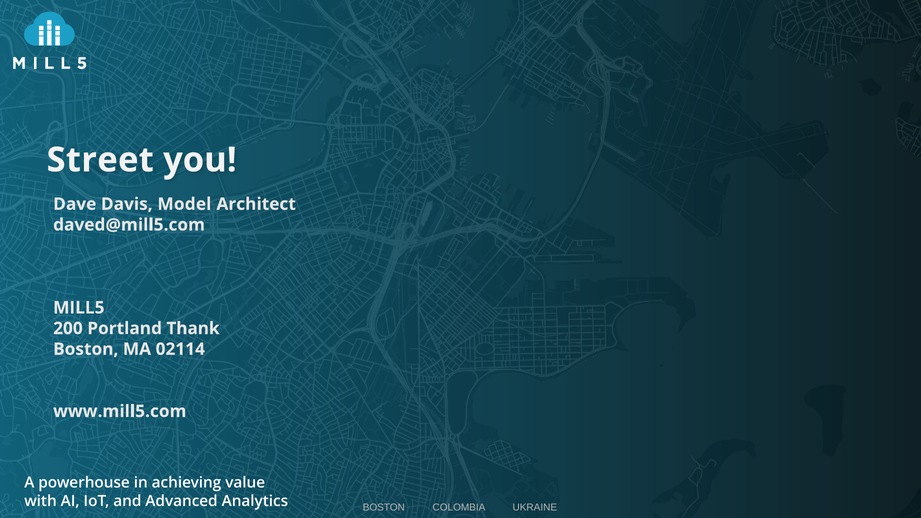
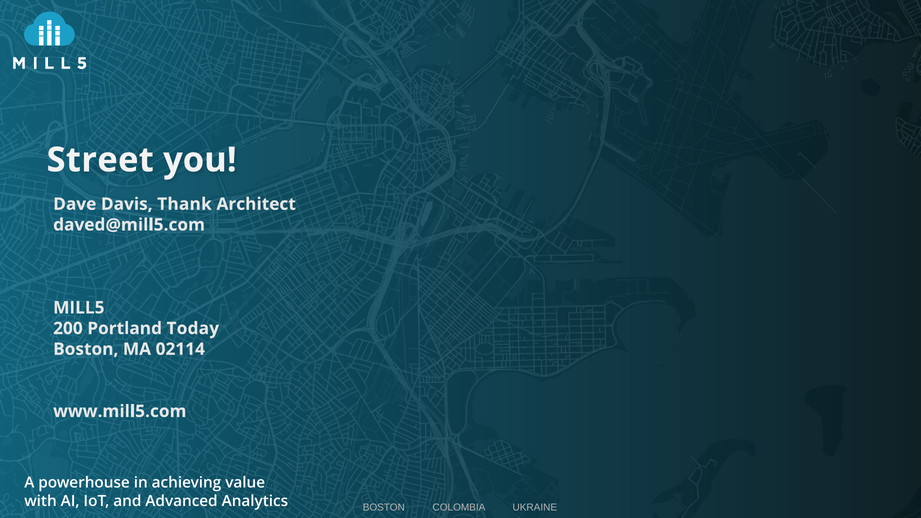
Model: Model -> Thank
Thank: Thank -> Today
